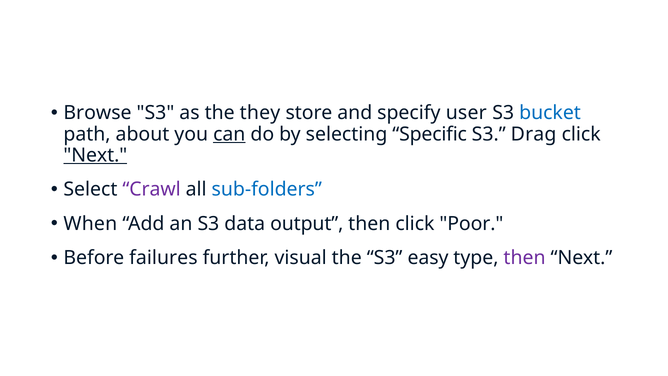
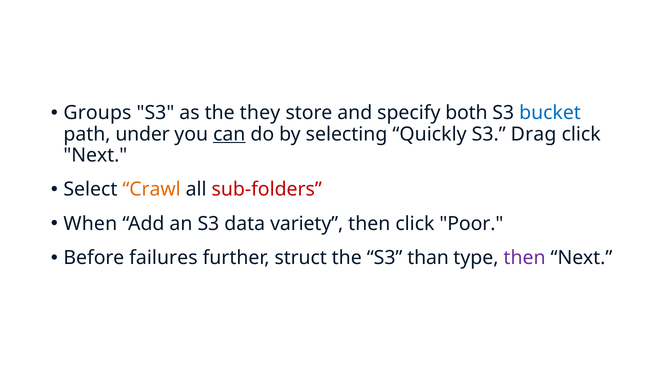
Browse: Browse -> Groups
user: user -> both
about: about -> under
Specific: Specific -> Quickly
Next at (95, 155) underline: present -> none
Crawl colour: purple -> orange
sub-folders colour: blue -> red
output: output -> variety
visual: visual -> struct
easy: easy -> than
